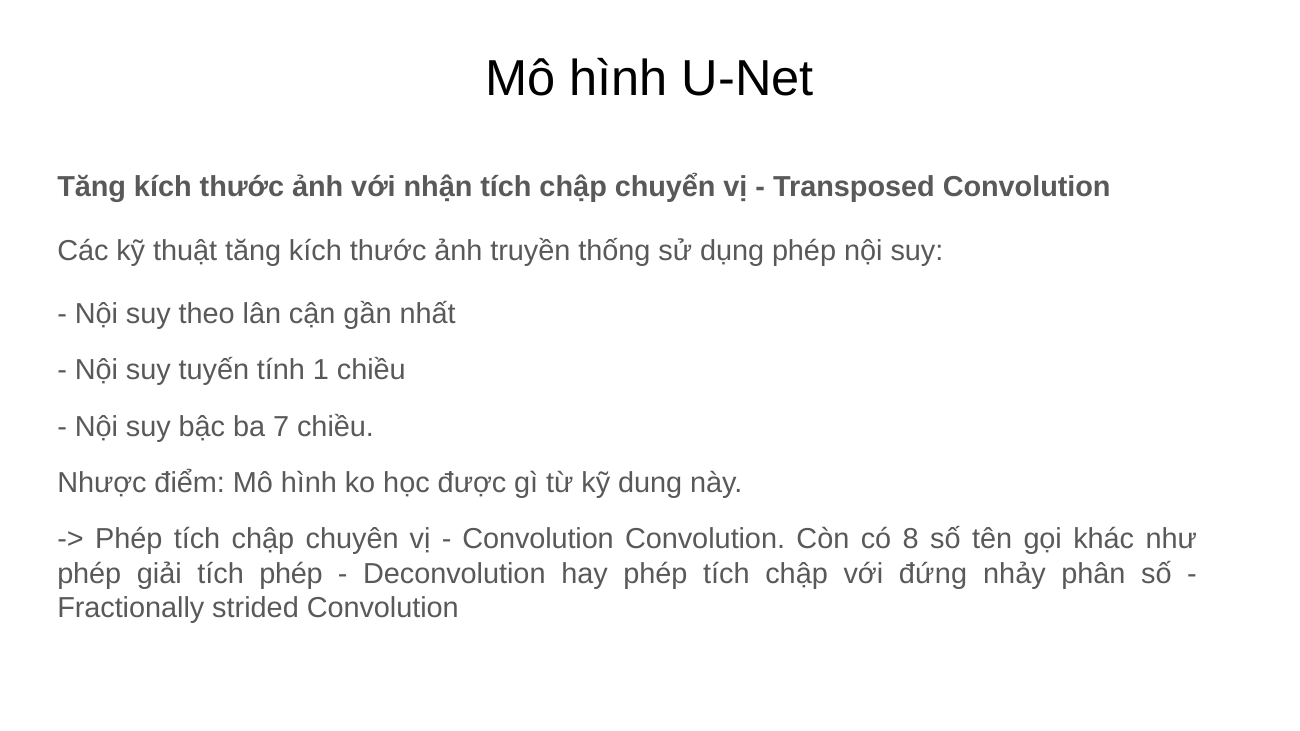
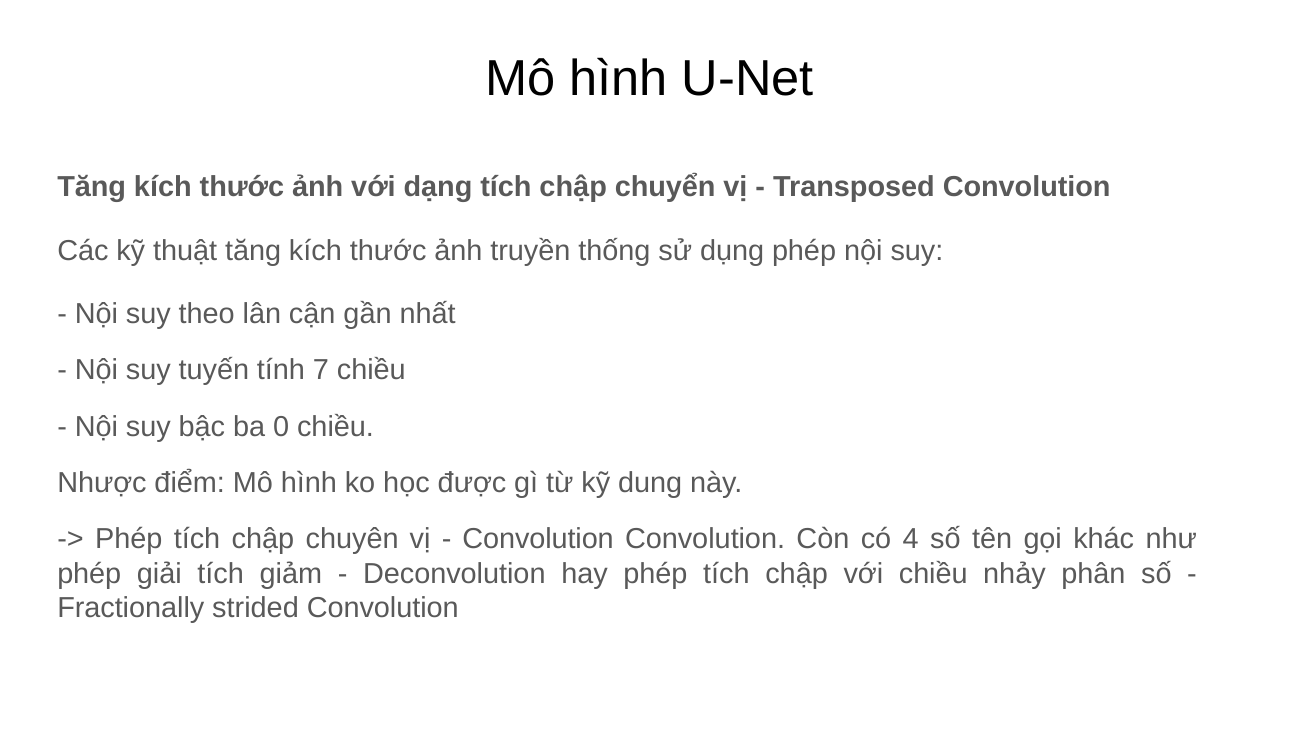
nhận: nhận -> dạng
1: 1 -> 7
7: 7 -> 0
8: 8 -> 4
tích phép: phép -> giảm
với đứng: đứng -> chiều
